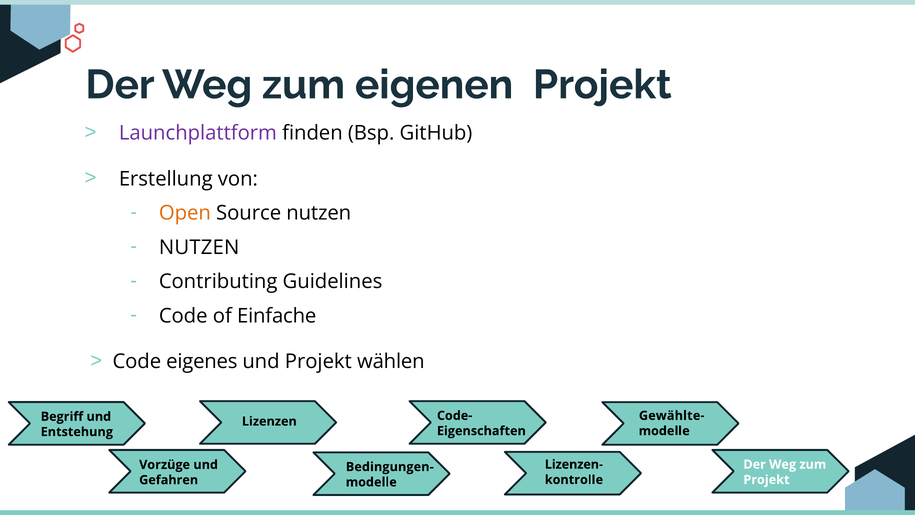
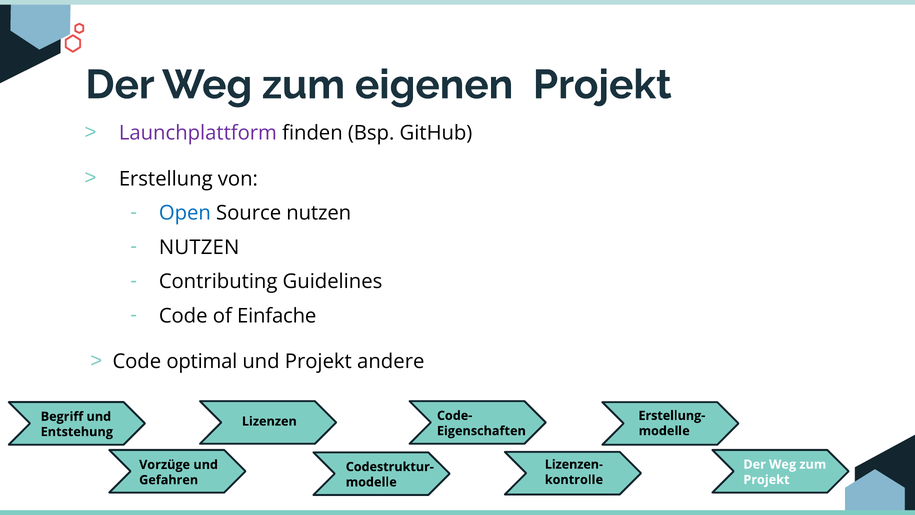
Open colour: orange -> blue
eigenes: eigenes -> optimal
wählen: wählen -> andere
Gewählte-: Gewählte- -> Erstellung-
Bedingungen-: Bedingungen- -> Codestruktur-
